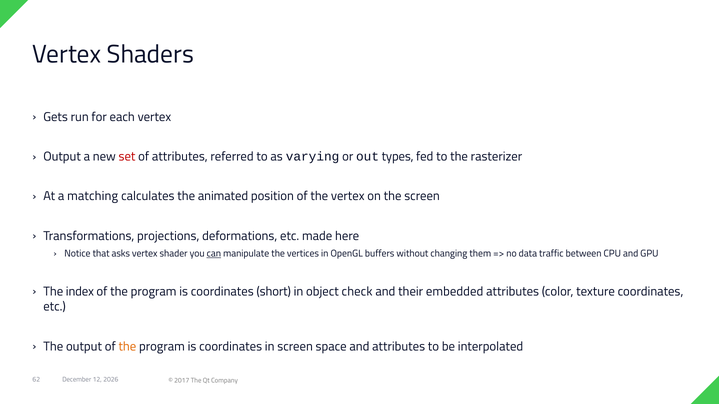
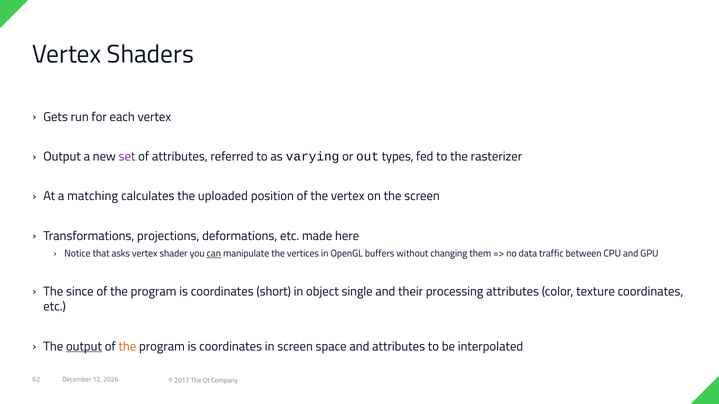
set colour: red -> purple
animated: animated -> uploaded
index: index -> since
check: check -> single
embedded: embedded -> processing
output at (84, 347) underline: none -> present
